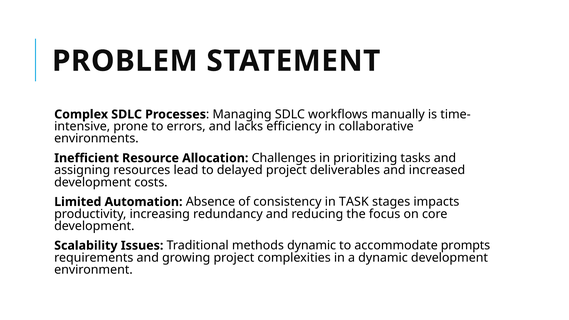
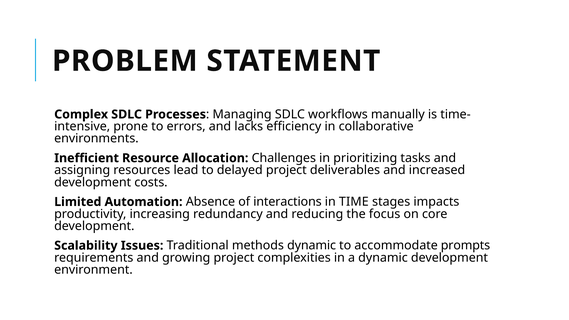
consistency: consistency -> interactions
TASK: TASK -> TIME
